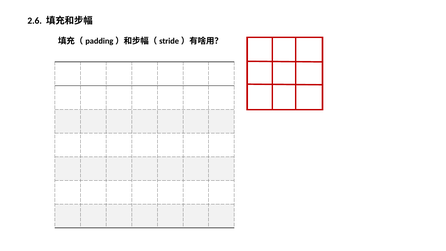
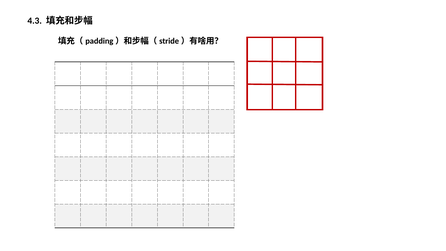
2.6: 2.6 -> 4.3
